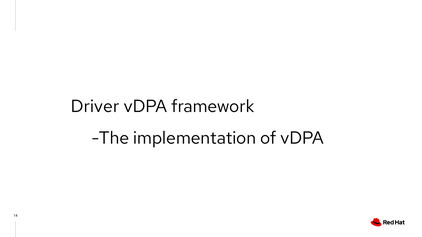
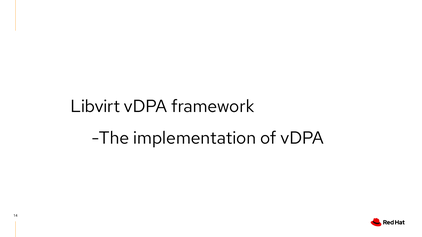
Driver: Driver -> Libvirt
